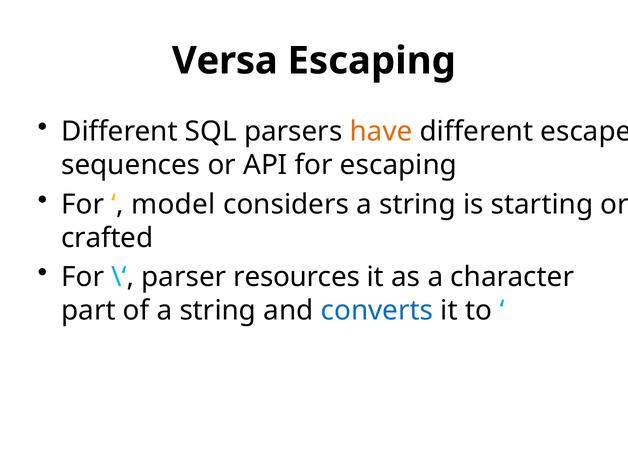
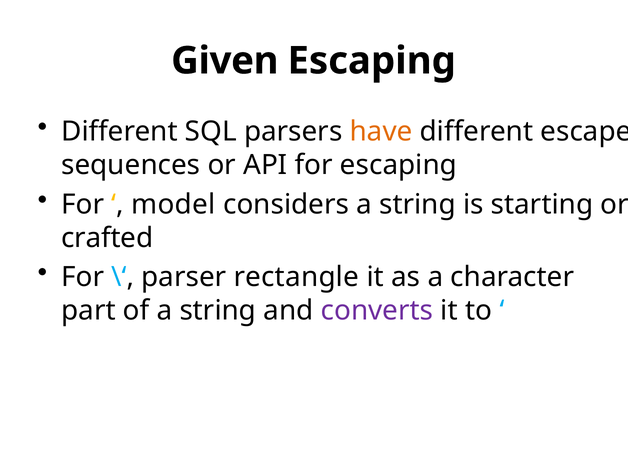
Versa: Versa -> Given
resources: resources -> rectangle
converts colour: blue -> purple
